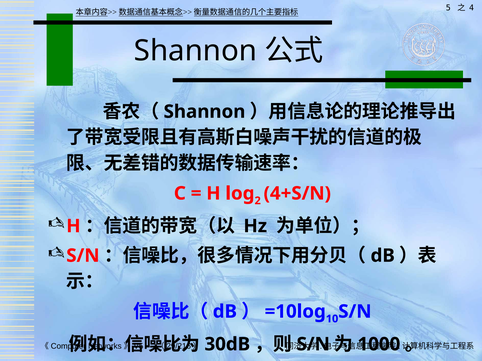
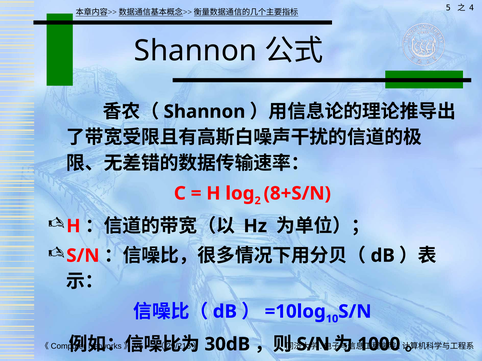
4+S/N: 4+S/N -> 8+S/N
